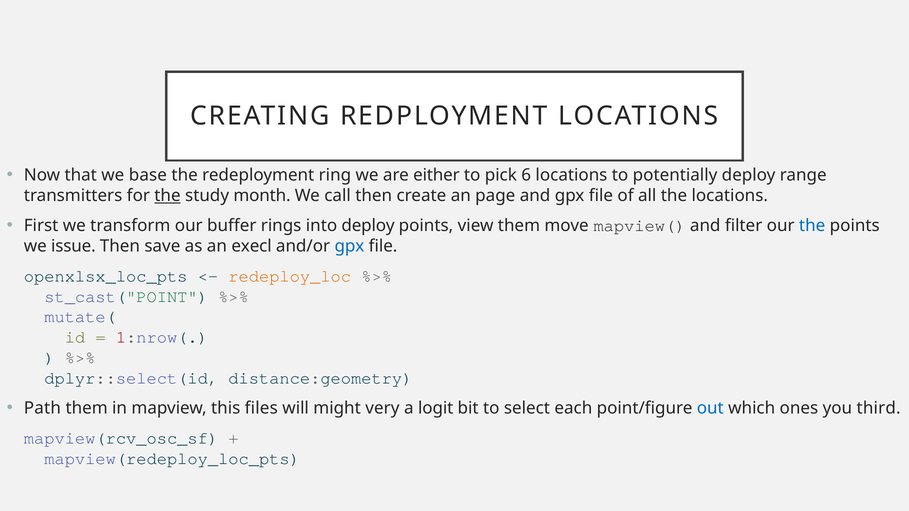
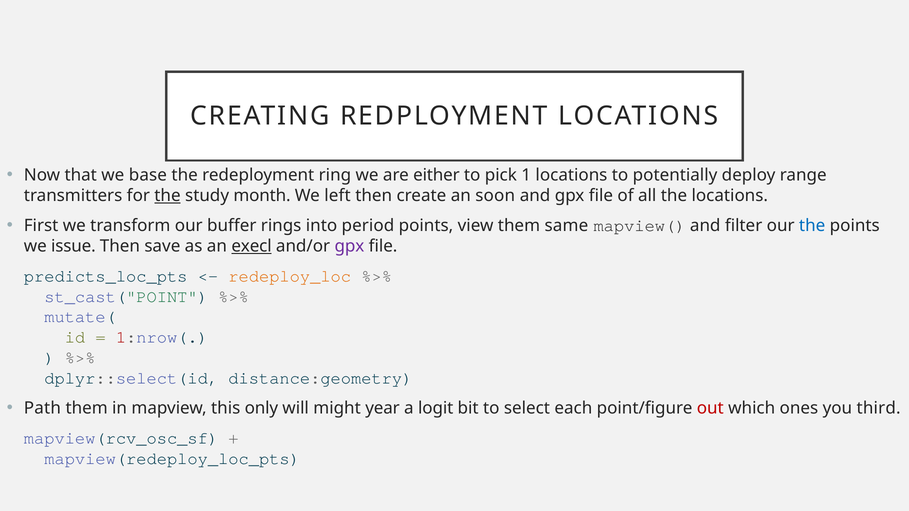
6: 6 -> 1
call: call -> left
page: page -> soon
into deploy: deploy -> period
move: move -> same
execl underline: none -> present
gpx at (349, 246) colour: blue -> purple
openxlsx_loc_pts: openxlsx_loc_pts -> predicts_loc_pts
files: files -> only
very: very -> year
out colour: blue -> red
